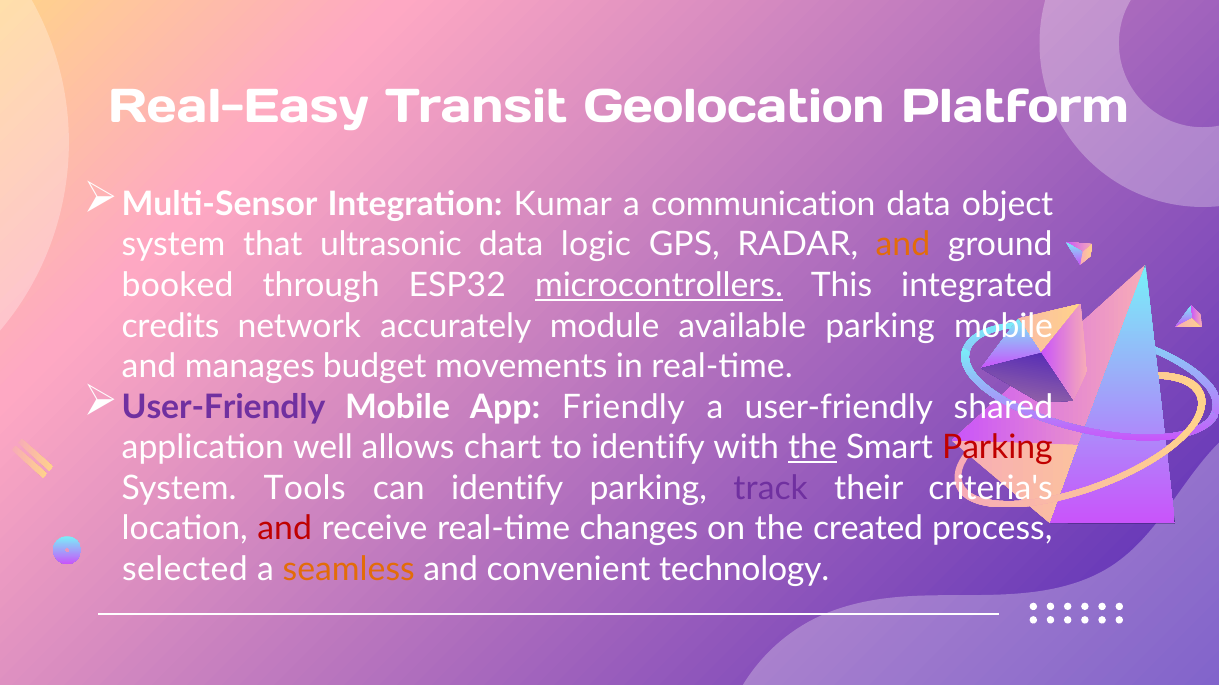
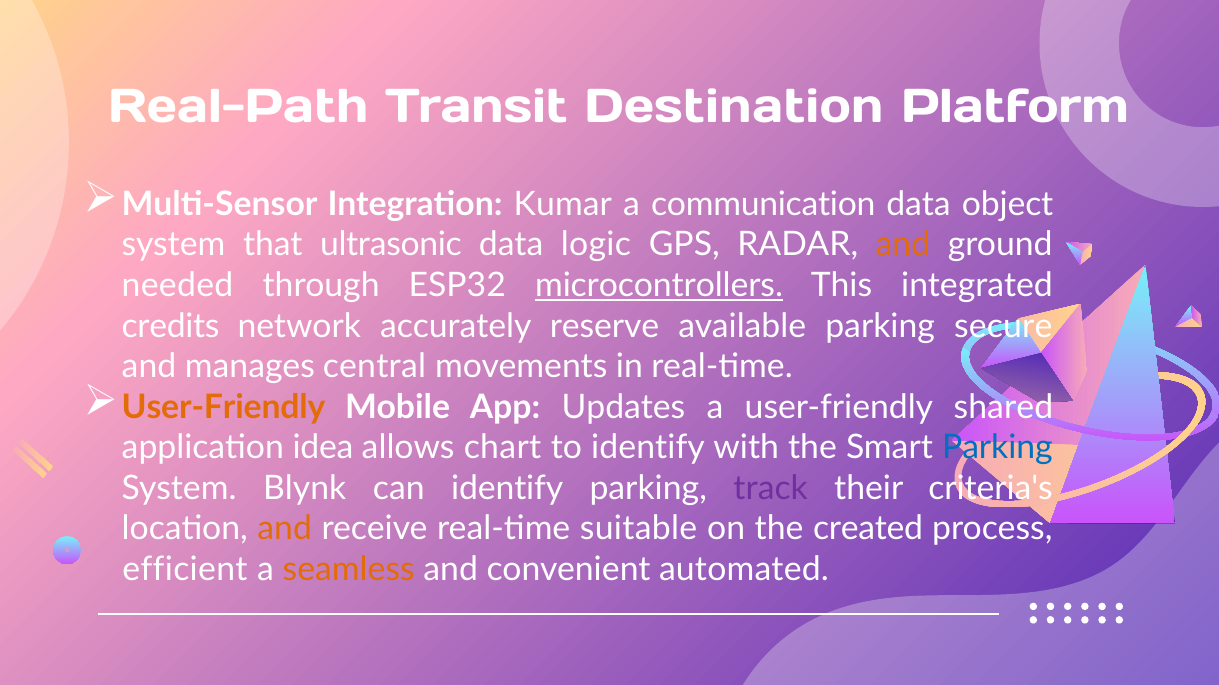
Real-Easy: Real-Easy -> Real-Path
Geolocation: Geolocation -> Destination
booked: booked -> needed
module: module -> reserve
parking mobile: mobile -> secure
budget: budget -> central
User-Friendly at (224, 407) colour: purple -> orange
Friendly: Friendly -> Updates
well: well -> idea
the at (812, 448) underline: present -> none
Parking at (997, 448) colour: red -> blue
Tools: Tools -> Blynk
and at (285, 529) colour: red -> orange
changes: changes -> suitable
selected: selected -> efficient
technology: technology -> automated
